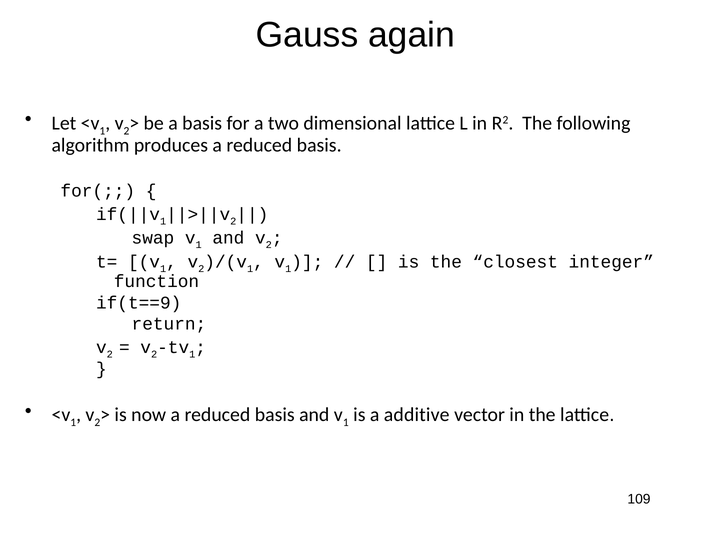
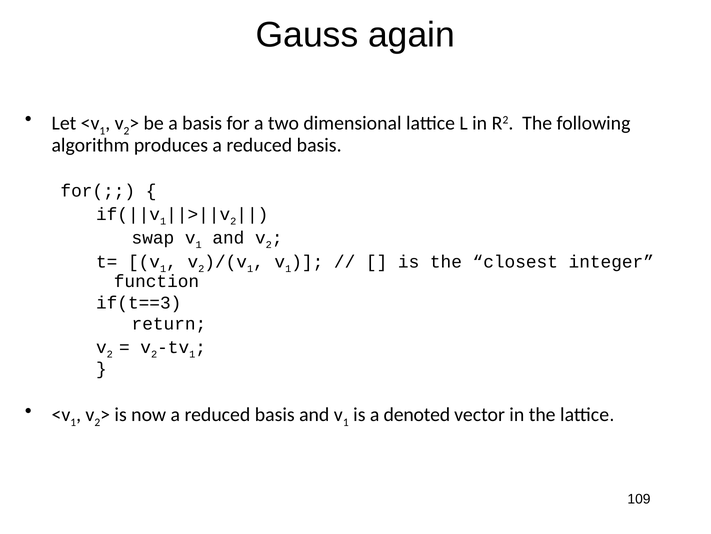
if(t==9: if(t==9 -> if(t==3
additive: additive -> denoted
